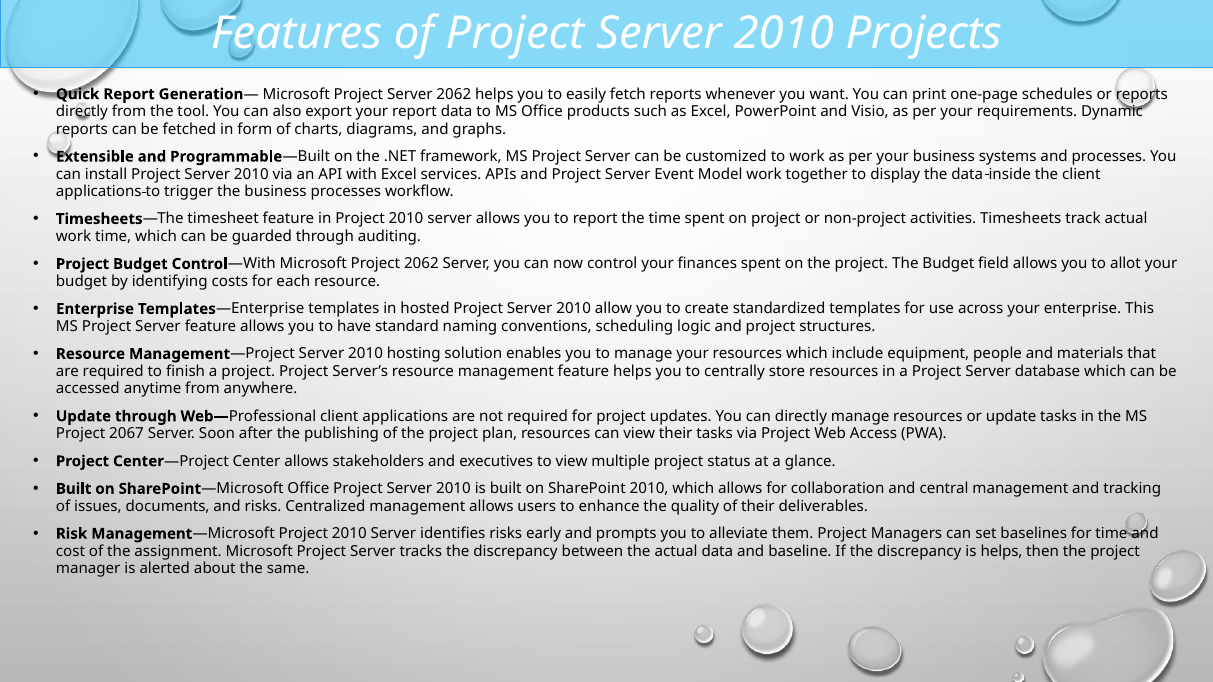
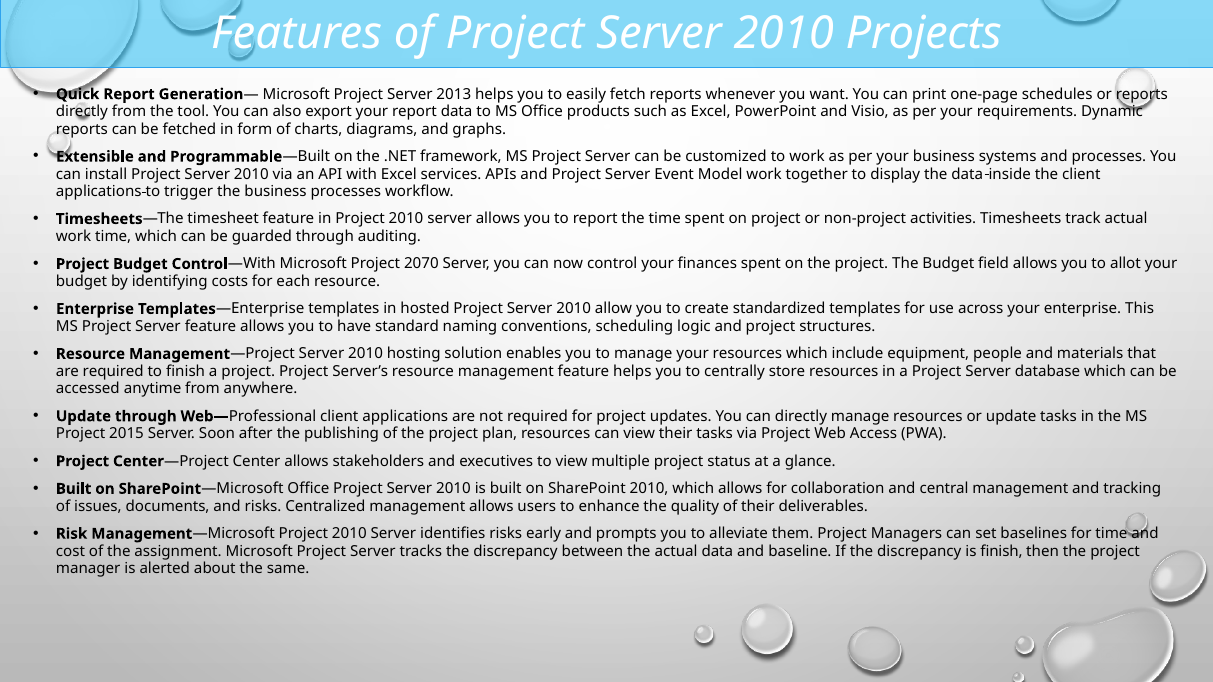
Server 2062: 2062 -> 2013
Project 2062: 2062 -> 2070
2067: 2067 -> 2015
is helps: helps -> finish
